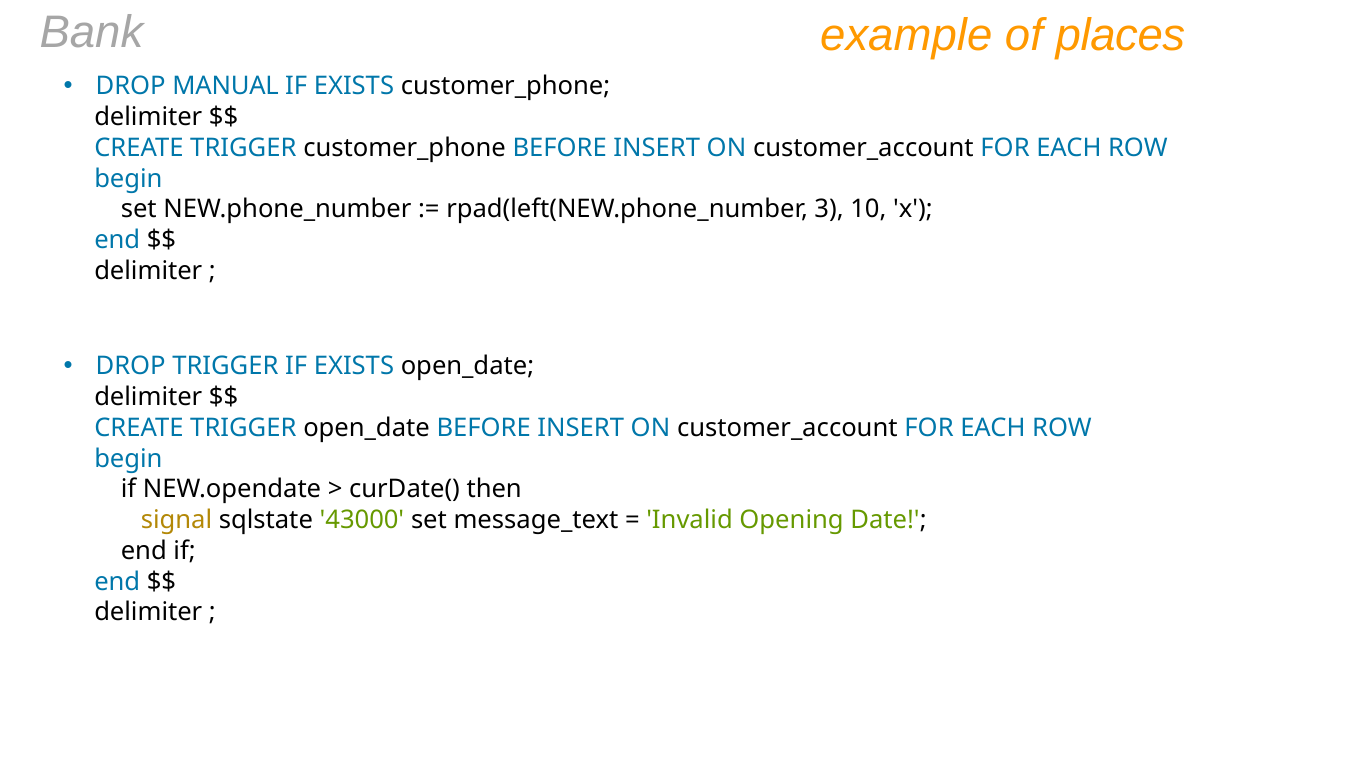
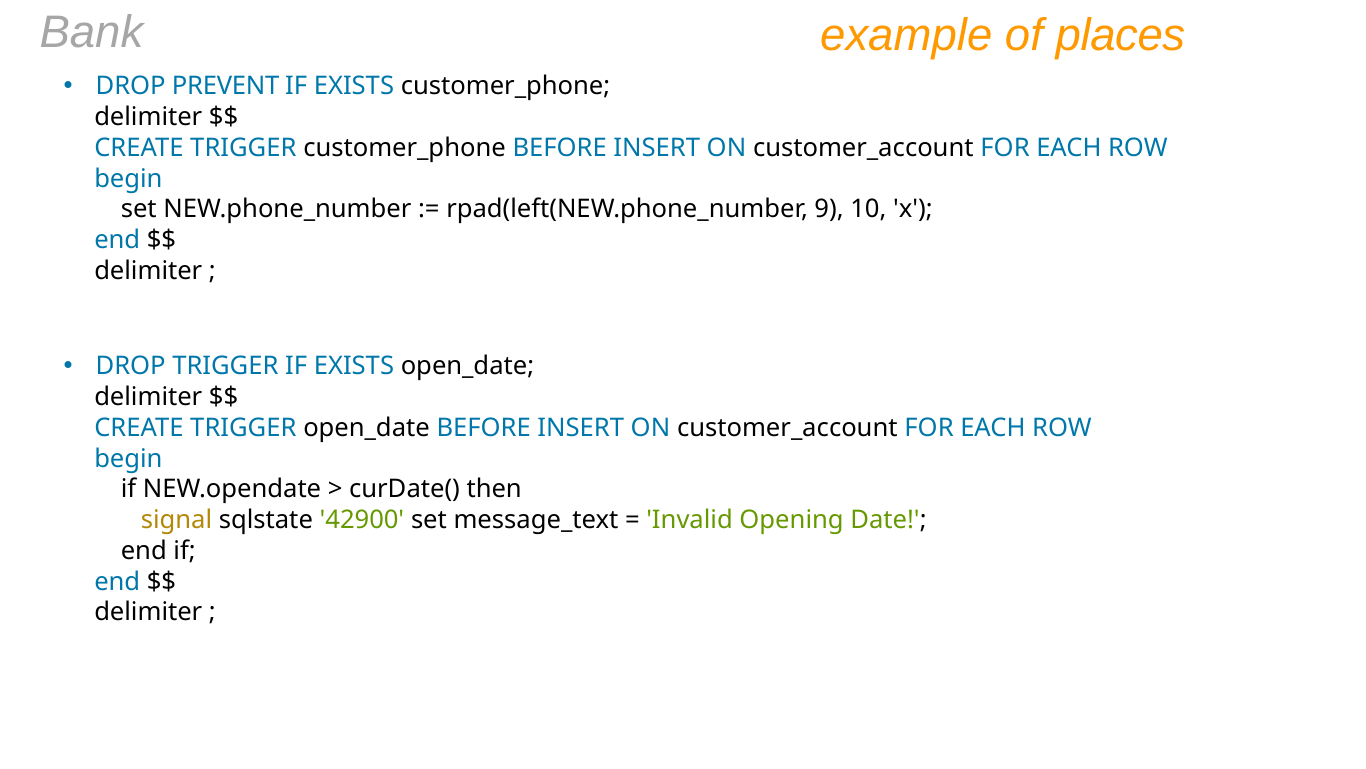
MANUAL: MANUAL -> PREVENT
3: 3 -> 9
43000: 43000 -> 42900
